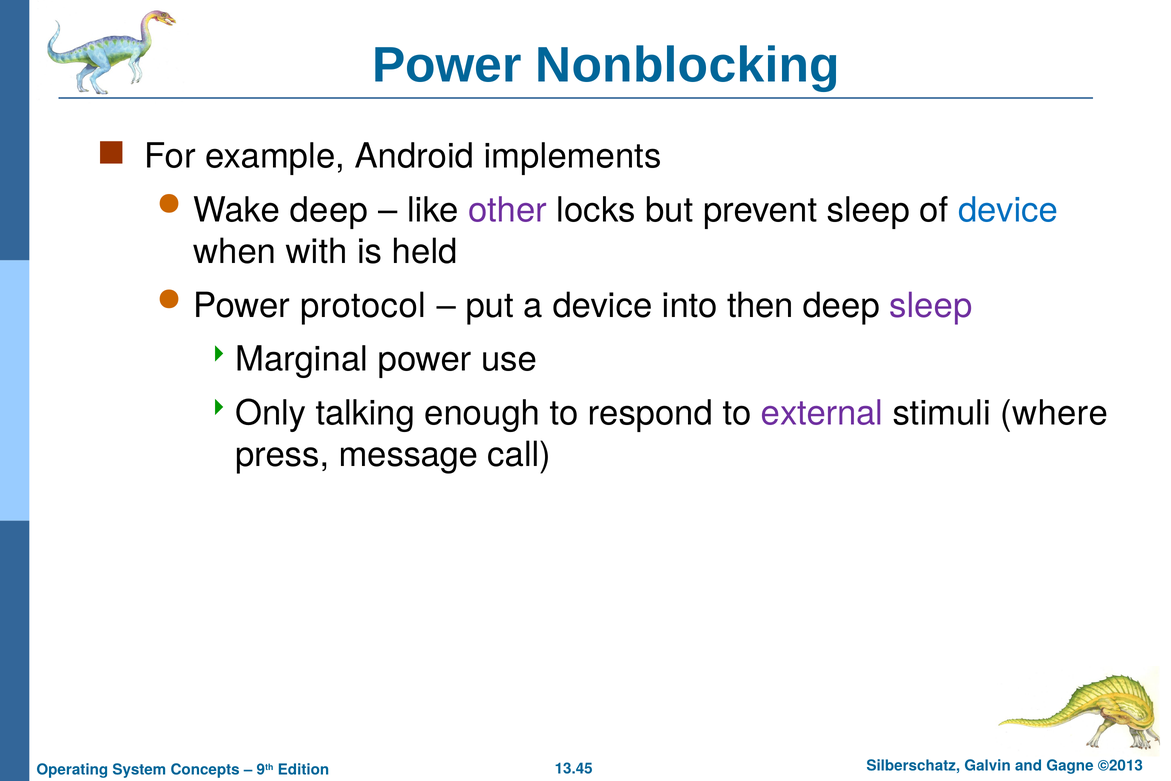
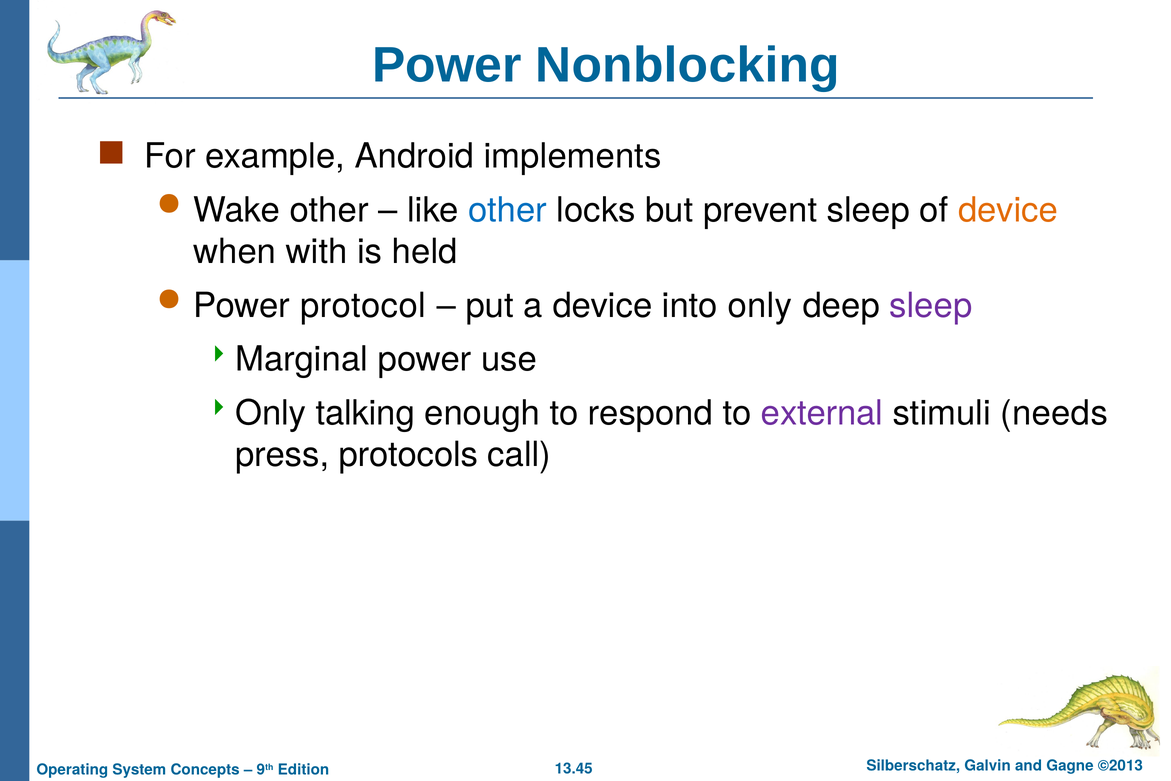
Wake deep: deep -> other
other at (508, 210) colour: purple -> blue
device at (1008, 210) colour: blue -> orange
into then: then -> only
where: where -> needs
message: message -> protocols
